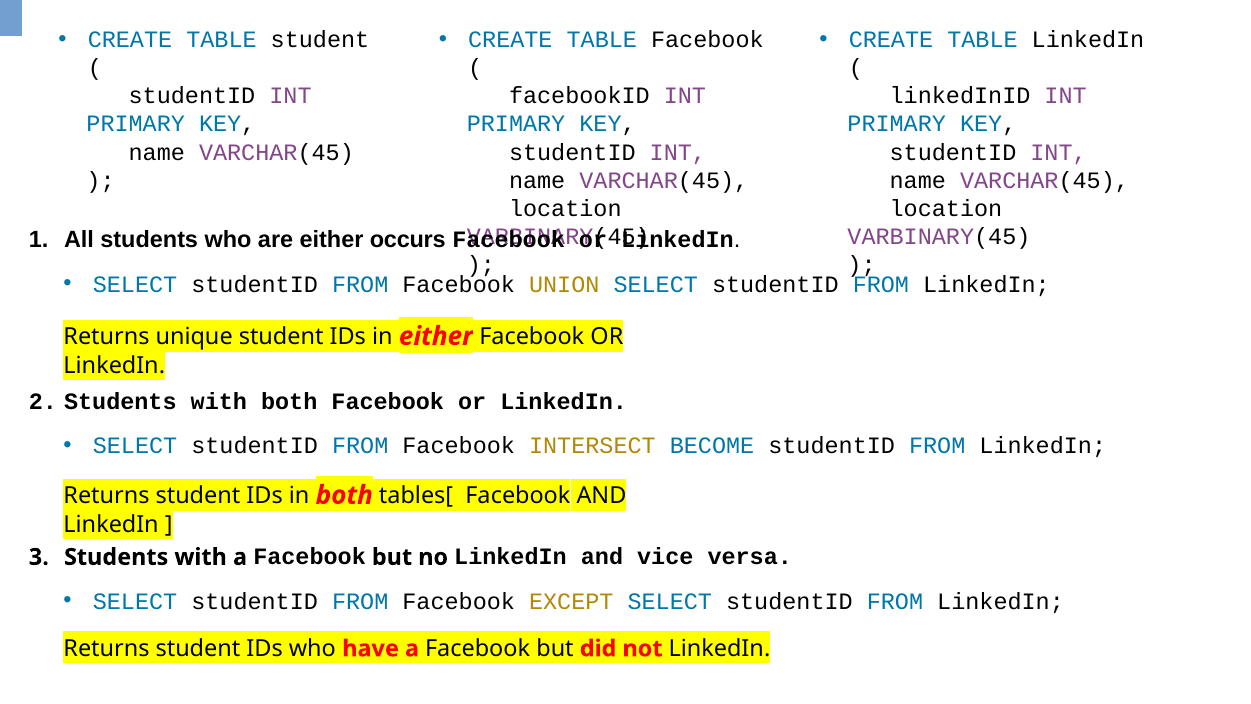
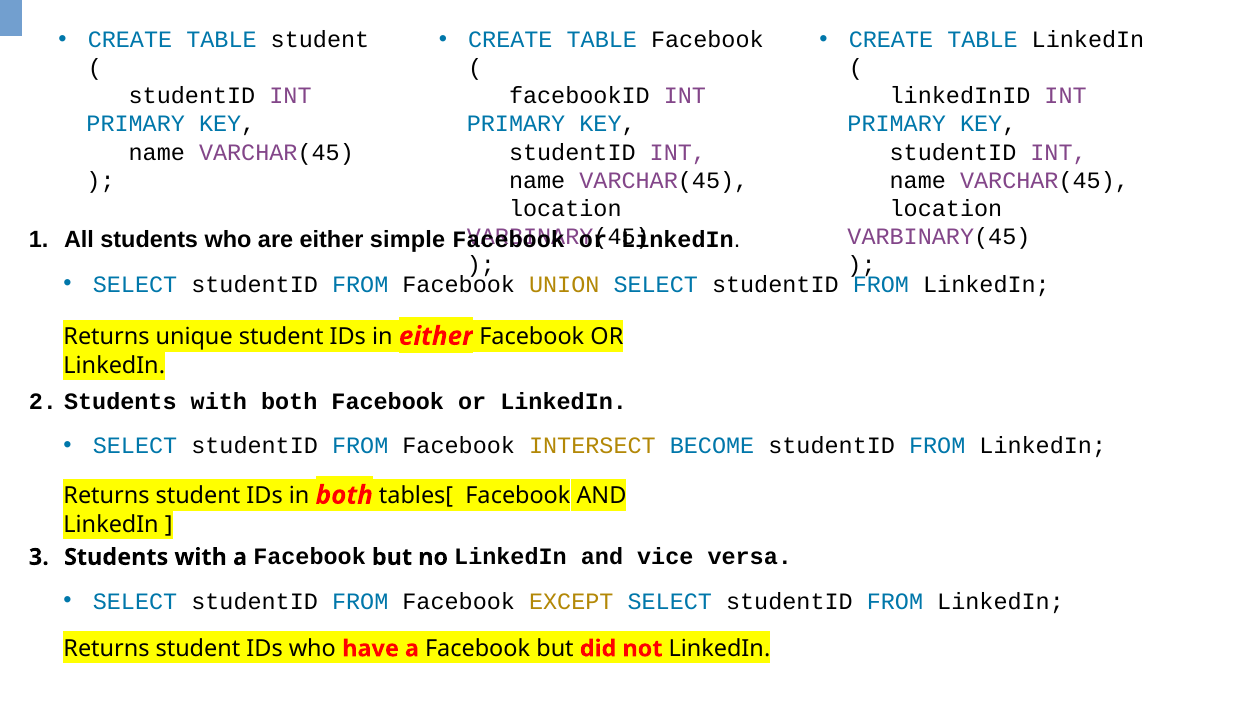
occurs: occurs -> simple
